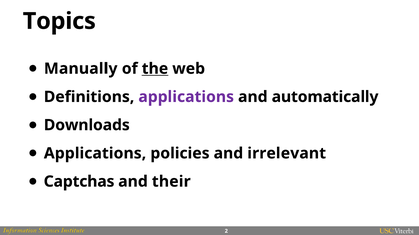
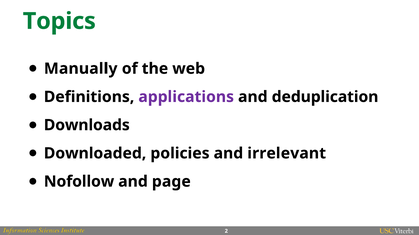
Topics colour: black -> green
the underline: present -> none
automatically: automatically -> deduplication
Applications at (95, 154): Applications -> Downloaded
Captchas: Captchas -> Nofollow
their: their -> page
